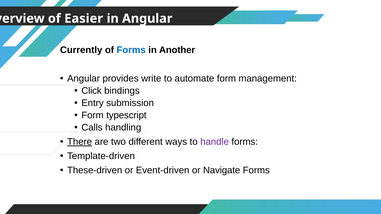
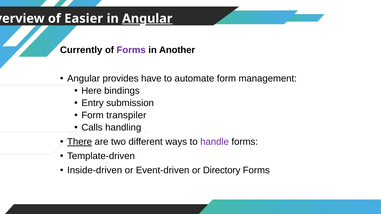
Angular at (147, 19) underline: none -> present
Forms at (131, 50) colour: blue -> purple
write: write -> have
Click: Click -> Here
typescript: typescript -> transpiler
These-driven: These-driven -> Inside-driven
Navigate: Navigate -> Directory
